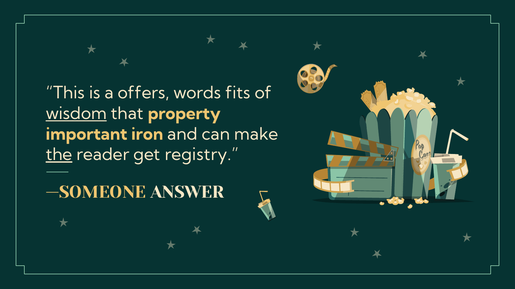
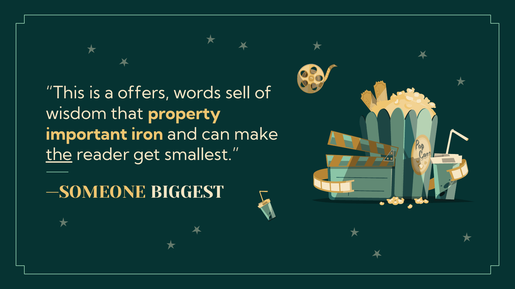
fits: fits -> sell
wisdom underline: present -> none
registry: registry -> smallest
ANSWER: ANSWER -> BIGGEST
